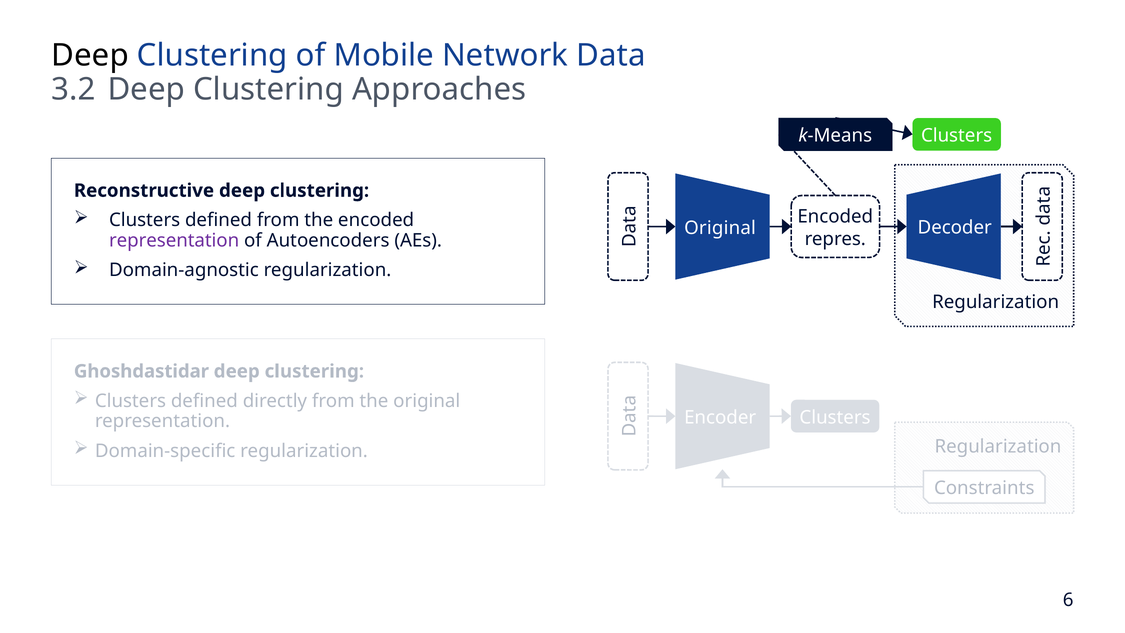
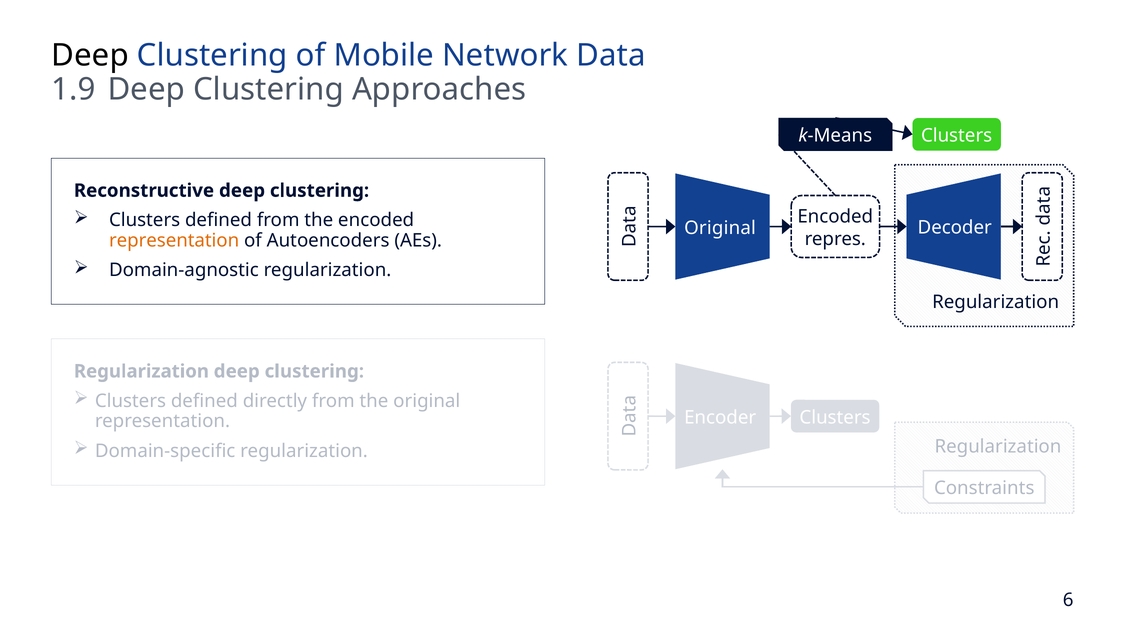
3.2: 3.2 -> 1.9
representation at (174, 240) colour: purple -> orange
Ghoshdastidar at (141, 371): Ghoshdastidar -> Regularization
